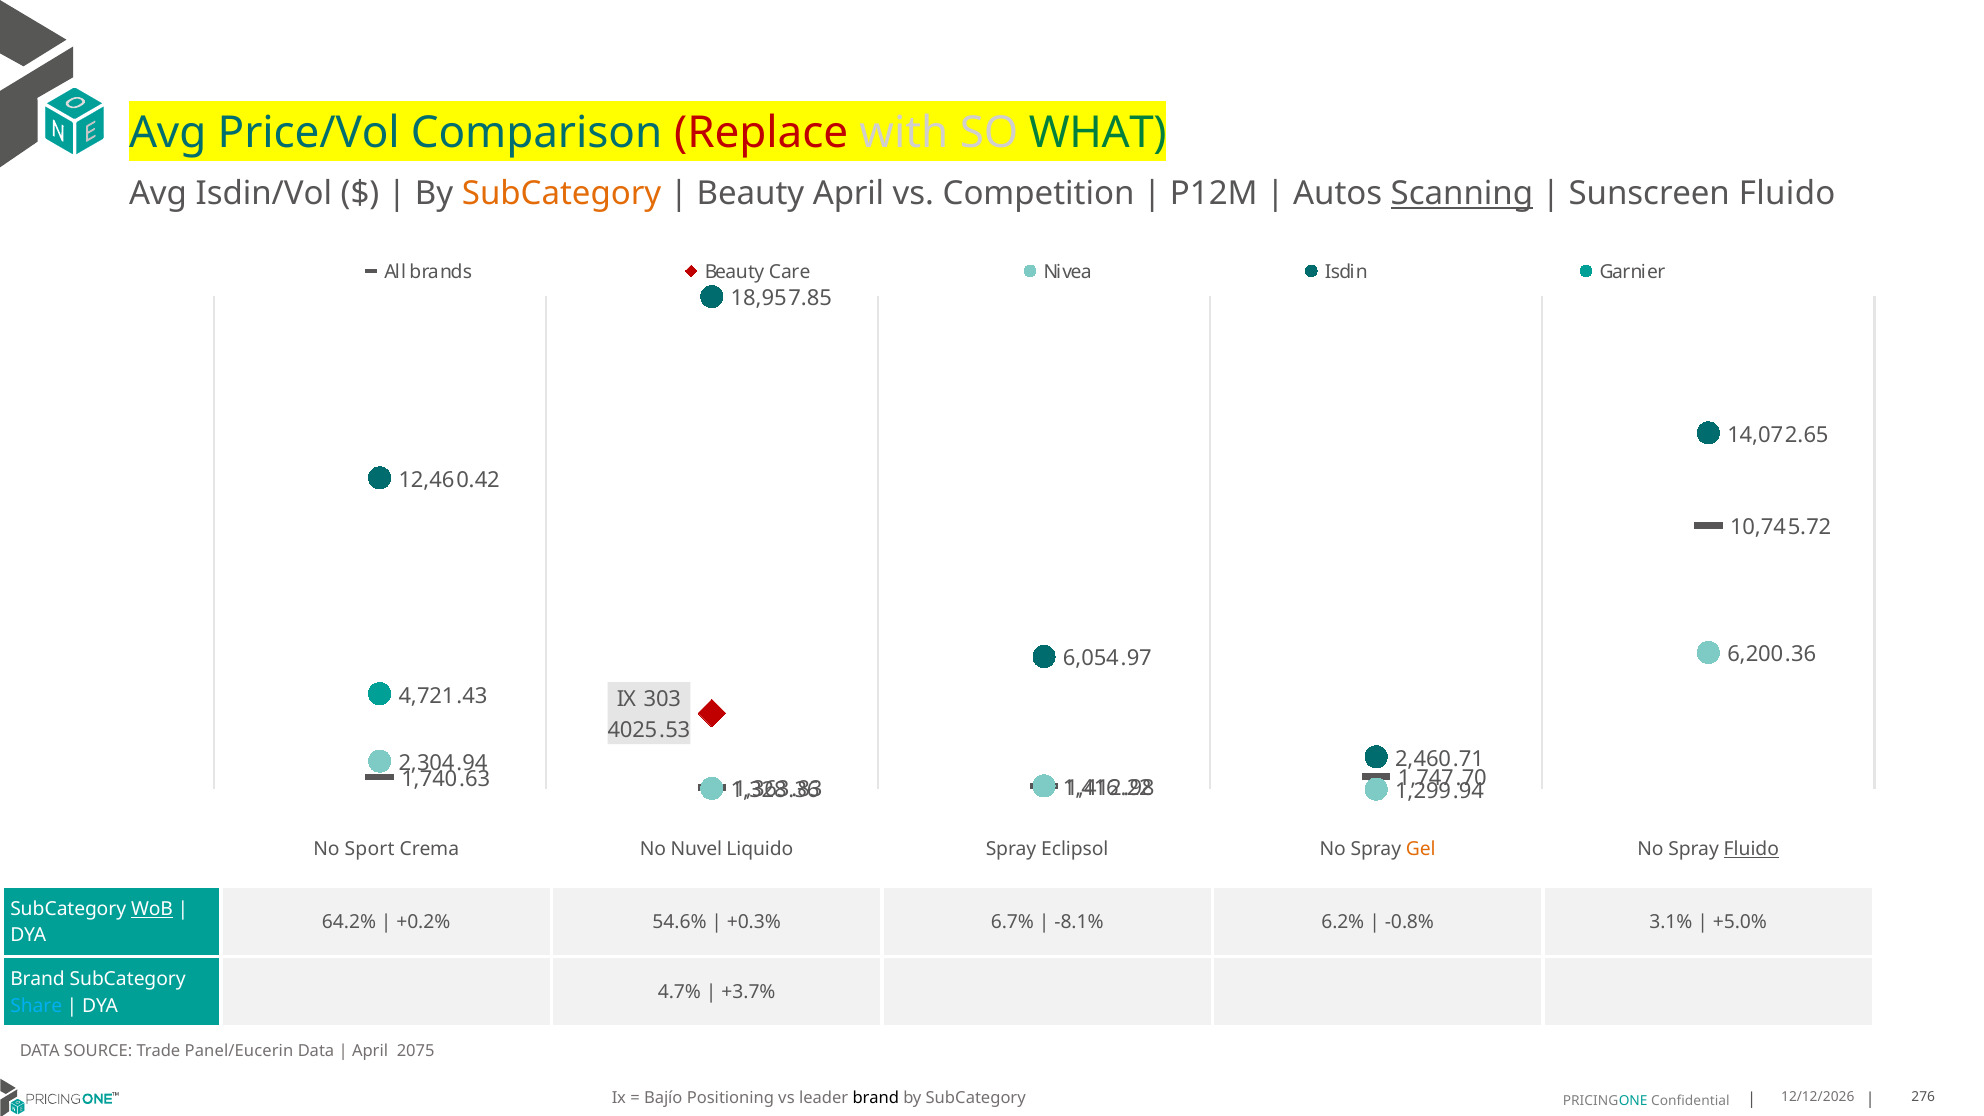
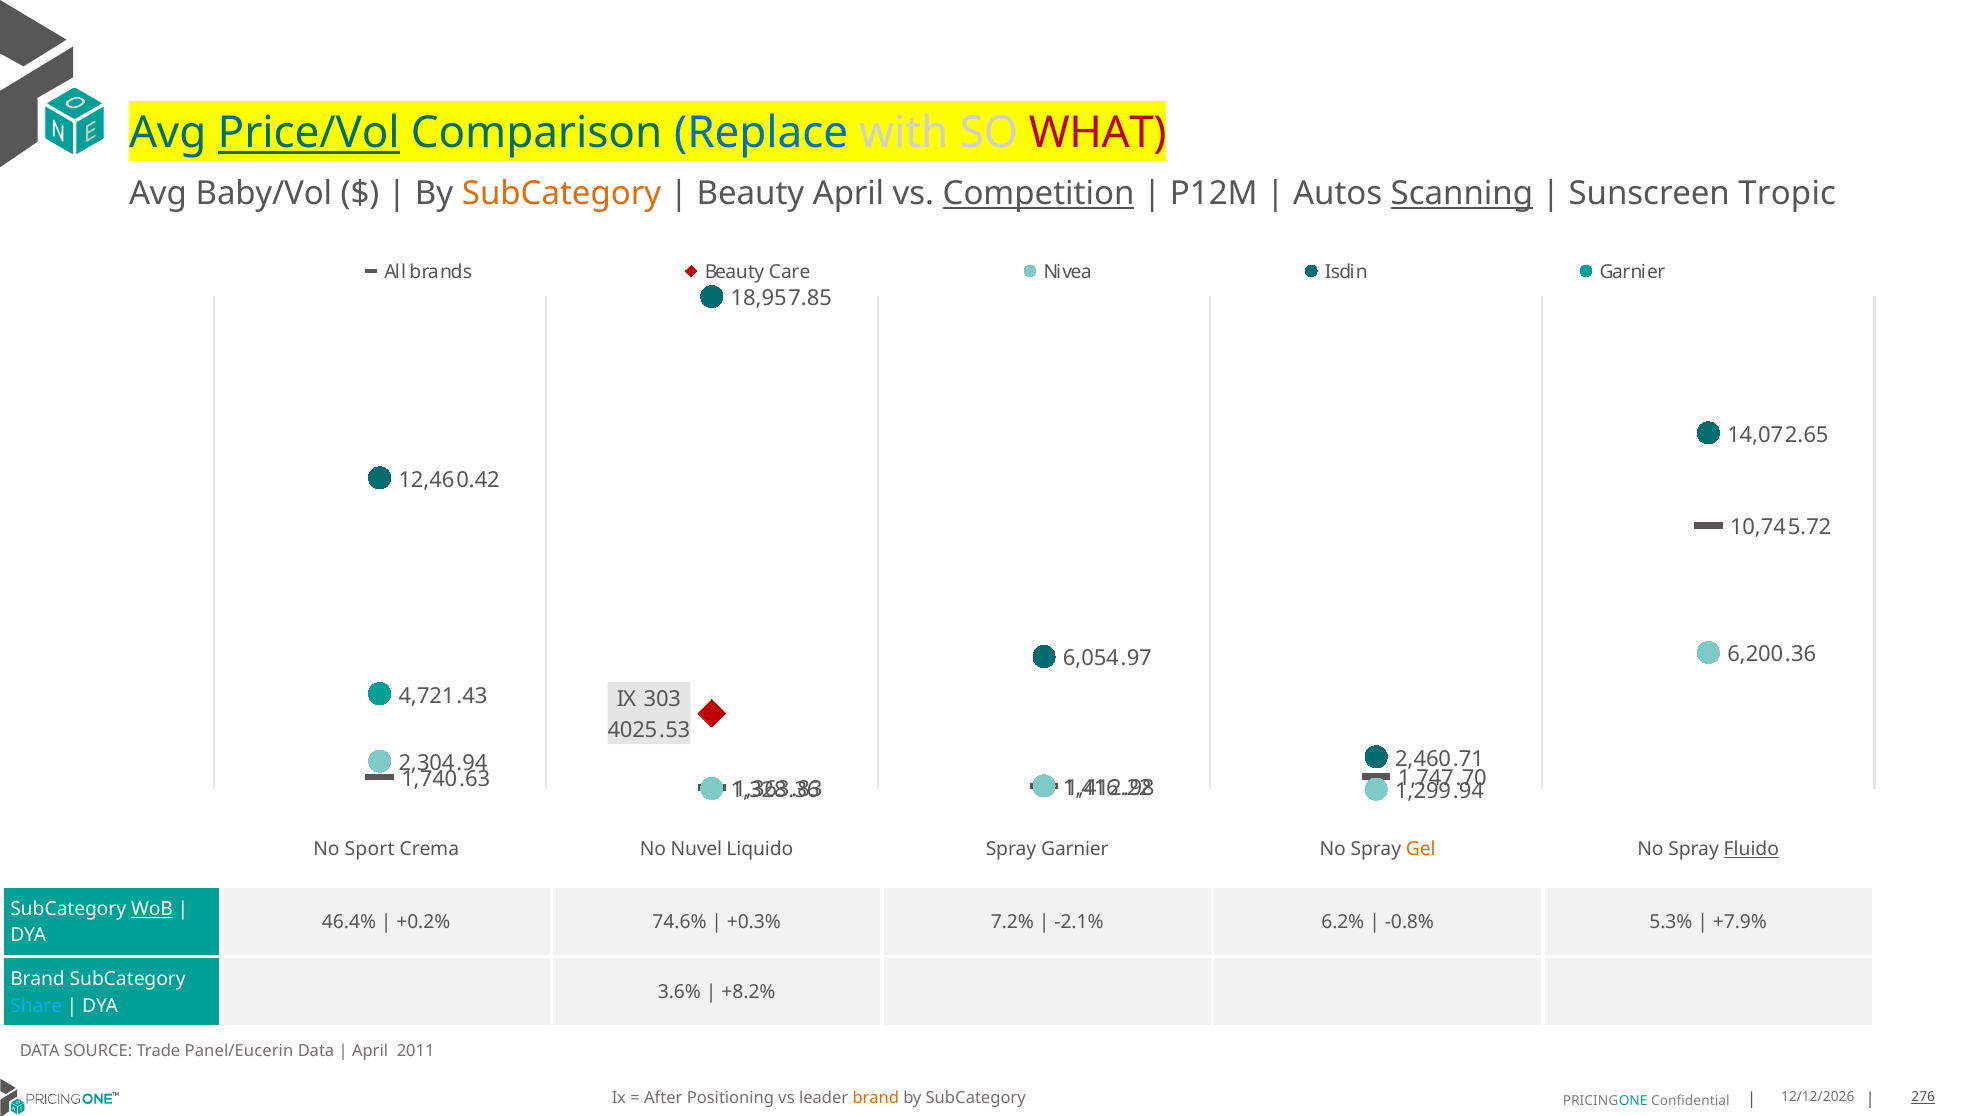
Price/Vol underline: none -> present
Replace colour: red -> blue
WHAT colour: green -> red
Isdin/Vol: Isdin/Vol -> Baby/Vol
Competition underline: none -> present
Sunscreen Fluido: Fluido -> Tropic
Spray Eclipsol: Eclipsol -> Garnier
64.2%: 64.2% -> 46.4%
54.6%: 54.6% -> 74.6%
6.7%: 6.7% -> 7.2%
-8.1%: -8.1% -> -2.1%
3.1%: 3.1% -> 5.3%
+5.0%: +5.0% -> +7.9%
4.7%: 4.7% -> 3.6%
+3.7%: +3.7% -> +8.2%
2075: 2075 -> 2011
Bajío: Bajío -> After
brand at (876, 1099) colour: black -> orange
276 underline: none -> present
